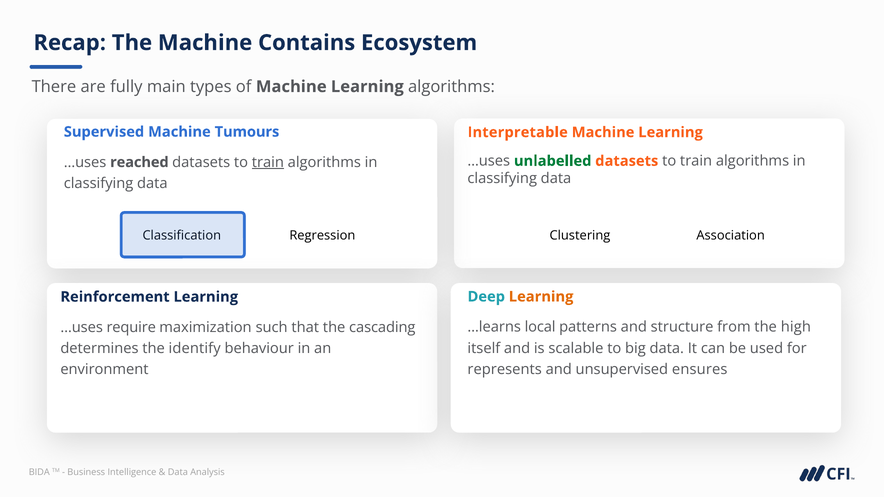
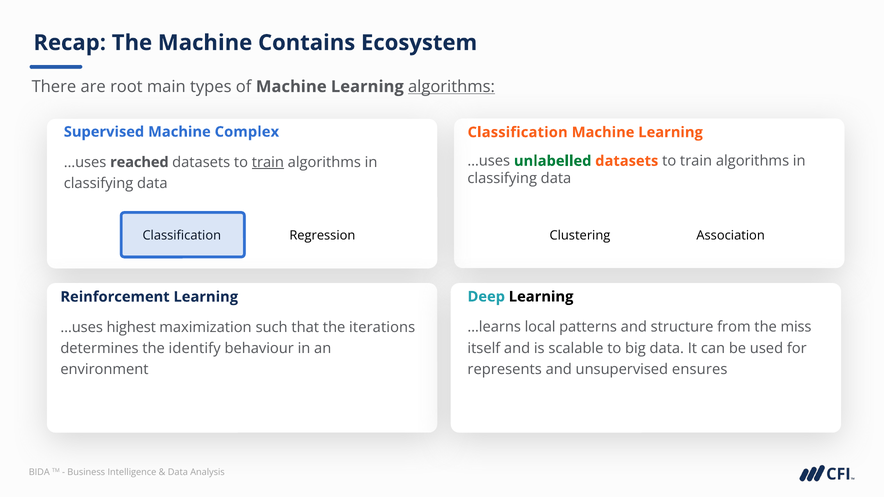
fully: fully -> root
algorithms at (451, 87) underline: none -> present
Tumours: Tumours -> Complex
Interpretable at (518, 132): Interpretable -> Classification
Learning at (541, 297) colour: orange -> black
high: high -> miss
require: require -> highest
cascading: cascading -> iterations
